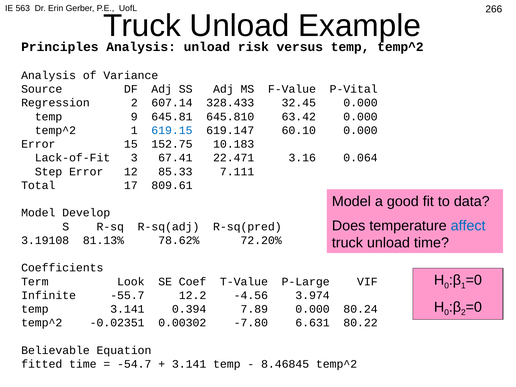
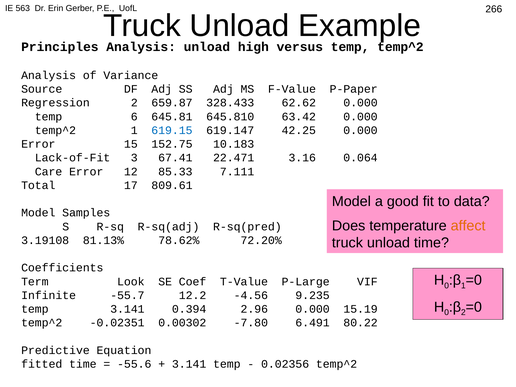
risk: risk -> high
P-Vital: P-Vital -> P-Paper
607.14: 607.14 -> 659.87
32.45: 32.45 -> 62.62
9: 9 -> 6
60.10: 60.10 -> 42.25
Step: Step -> Care
Develop: Develop -> Samples
affect colour: blue -> orange
3.974: 3.974 -> 9.235
7.89: 7.89 -> 2.96
80.24: 80.24 -> 15.19
6.631: 6.631 -> 6.491
Believable: Believable -> Predictive
-54.7: -54.7 -> -55.6
8.46845: 8.46845 -> 0.02356
